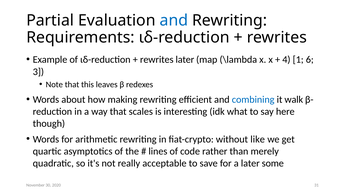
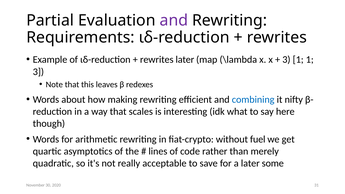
and at (174, 20) colour: blue -> purple
4 at (286, 60): 4 -> 3
1 6: 6 -> 1
walk: walk -> nifty
like: like -> fuel
